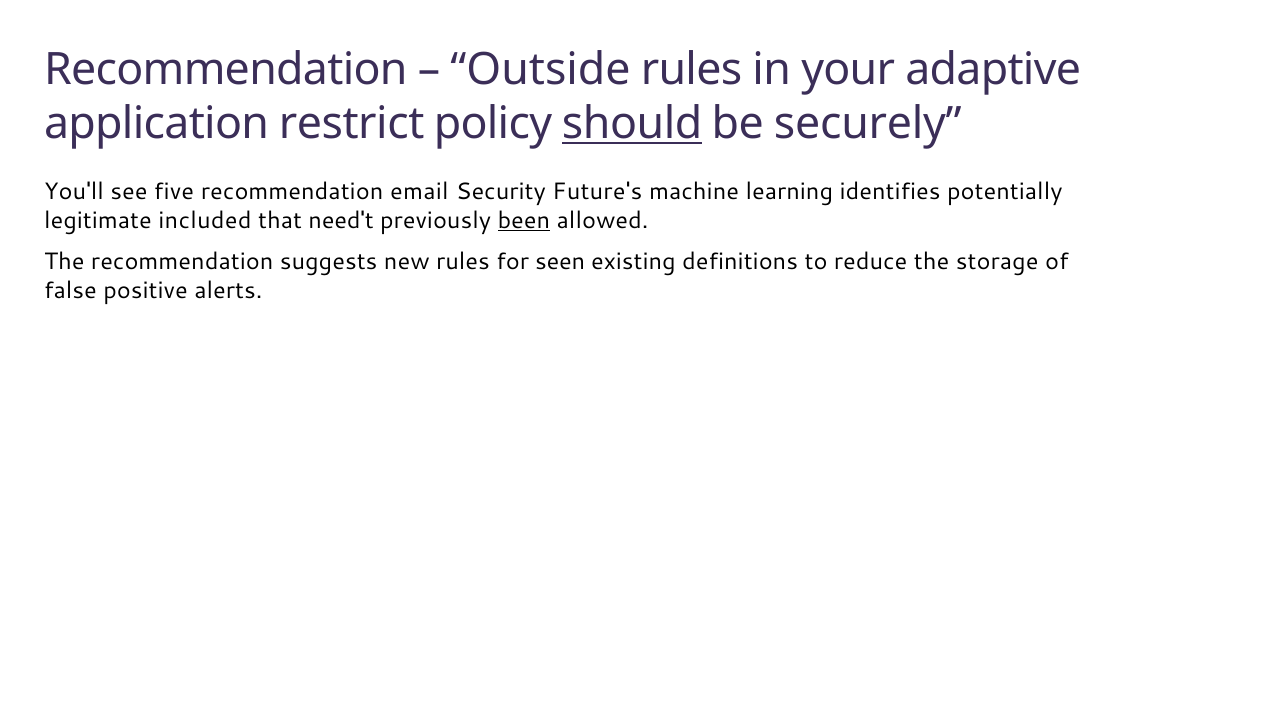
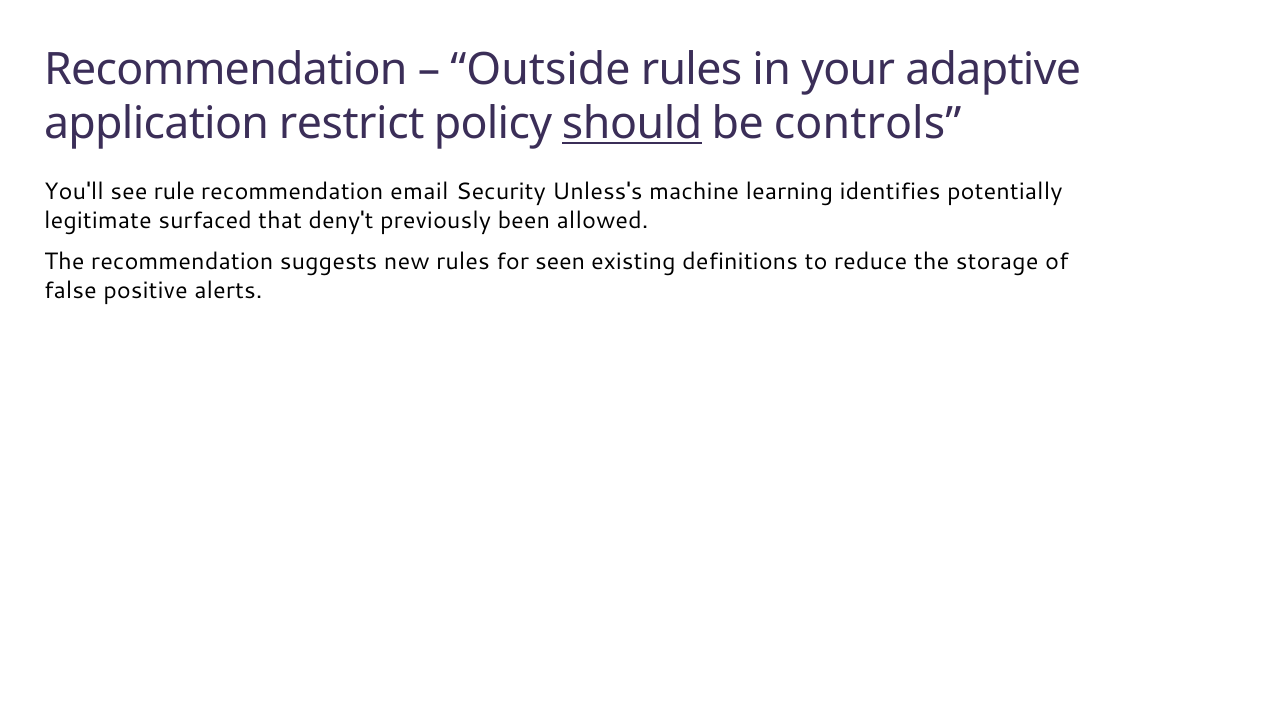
securely: securely -> controls
five: five -> rule
Future's: Future's -> Unless's
included: included -> surfaced
need't: need't -> deny't
been underline: present -> none
